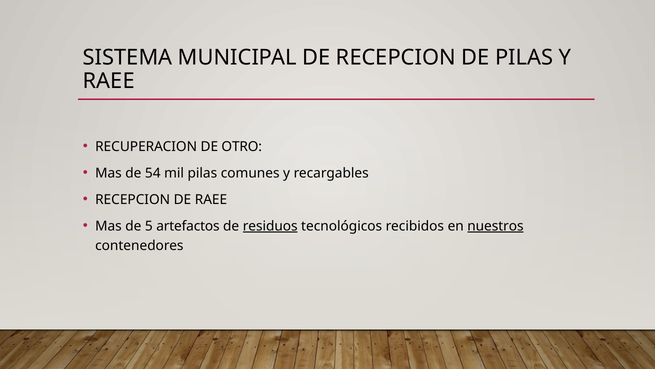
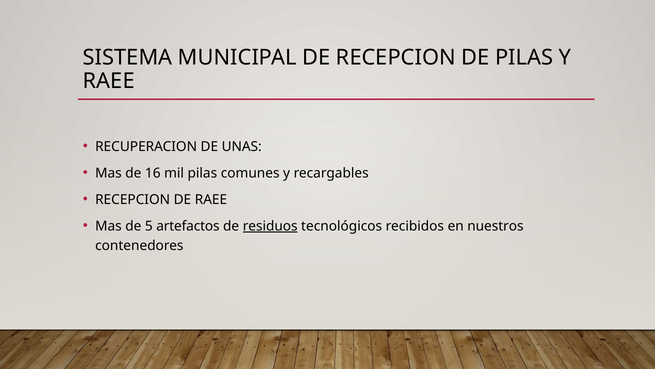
OTRO: OTRO -> UNAS
54: 54 -> 16
nuestros underline: present -> none
